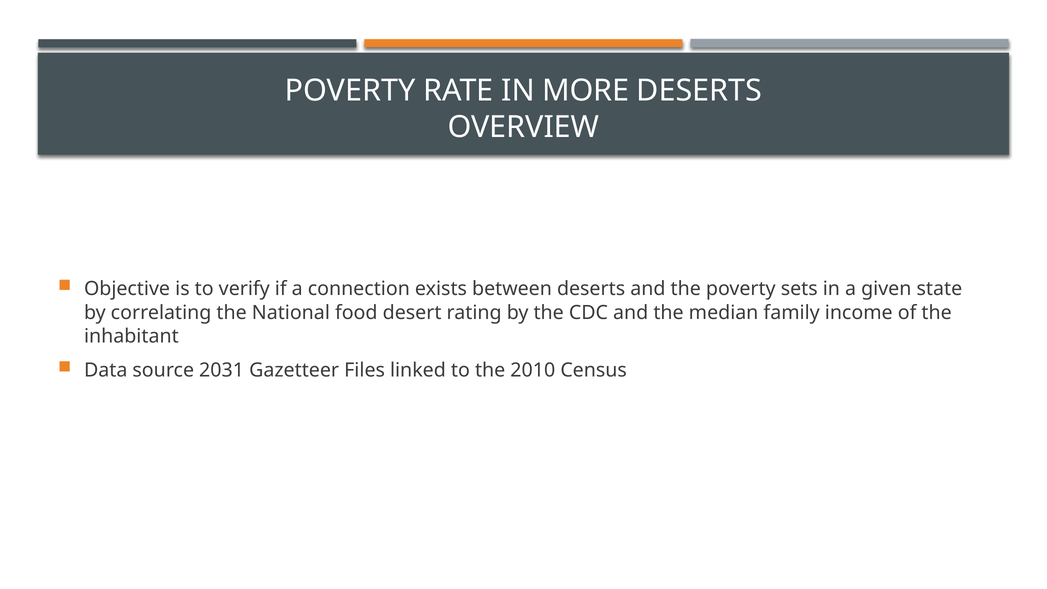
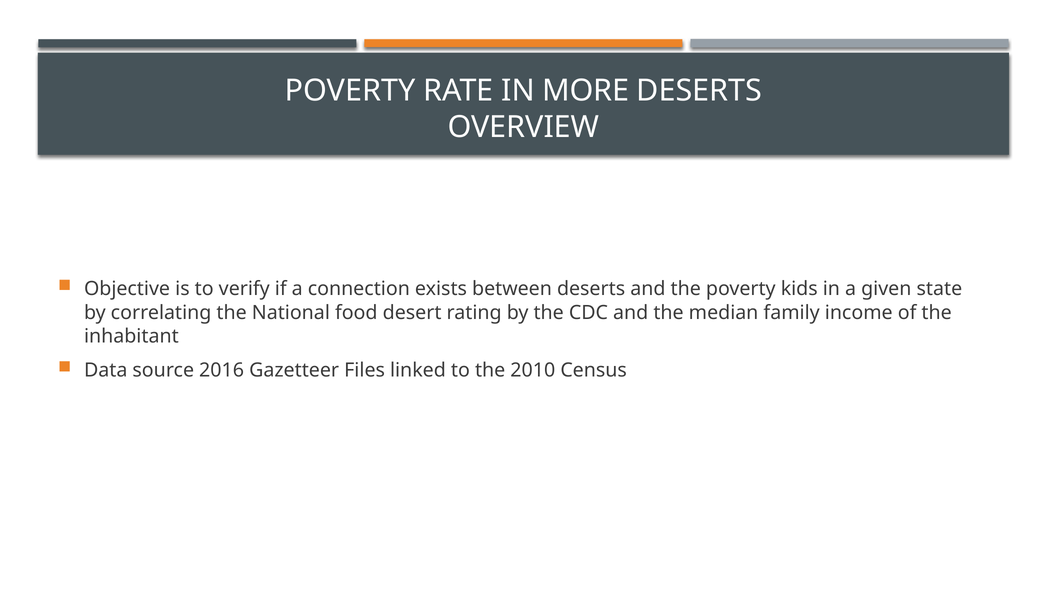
sets: sets -> kids
2031: 2031 -> 2016
